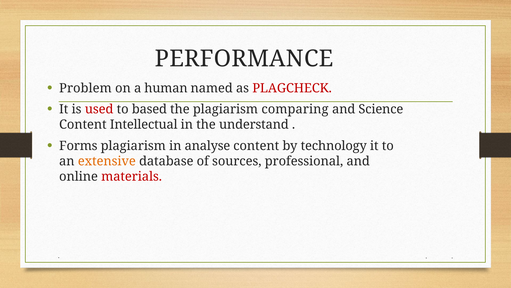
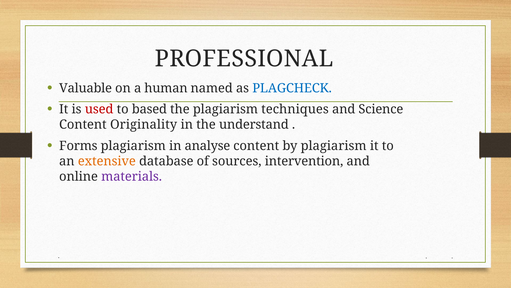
PERFORMANCE: PERFORMANCE -> PROFESSIONAL
Problem: Problem -> Valuable
PLAGCHECK colour: red -> blue
comparing: comparing -> techniques
Intellectual: Intellectual -> Originality
by technology: technology -> plagiarism
professional: professional -> intervention
materials colour: red -> purple
